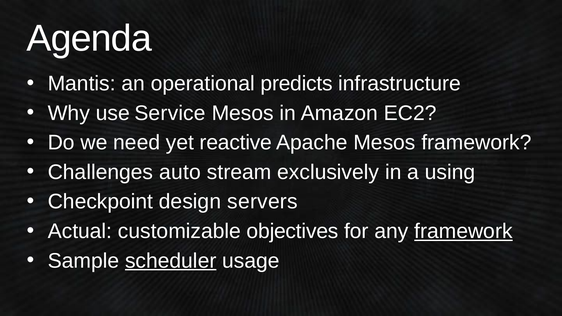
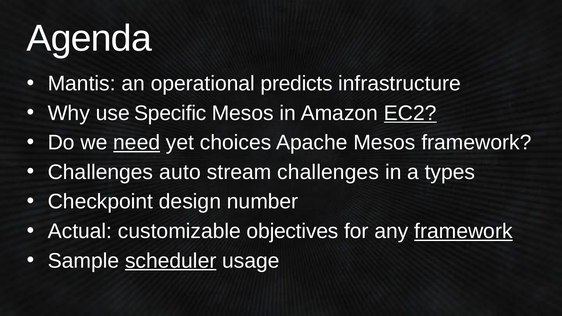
Service: Service -> Specific
EC2 underline: none -> present
need underline: none -> present
reactive: reactive -> choices
stream exclusively: exclusively -> challenges
using: using -> types
servers: servers -> number
